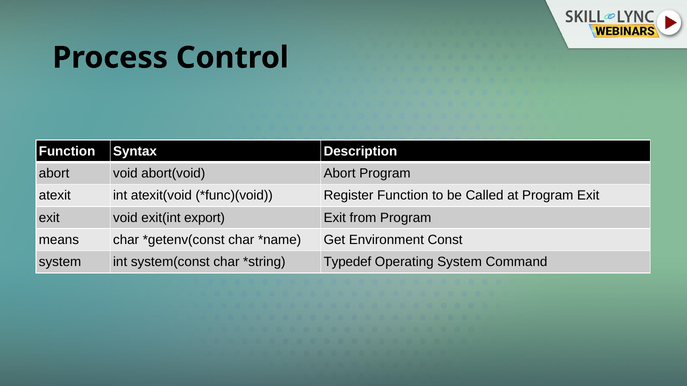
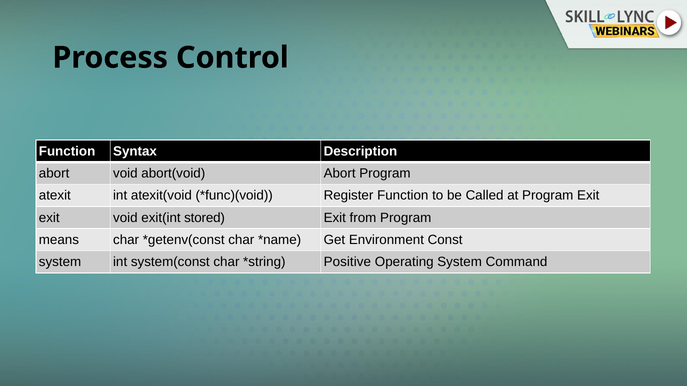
export: export -> stored
Typedef: Typedef -> Positive
